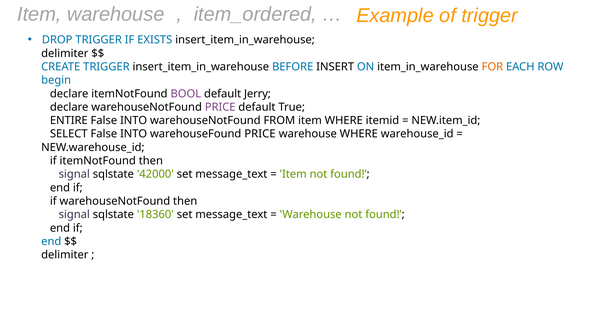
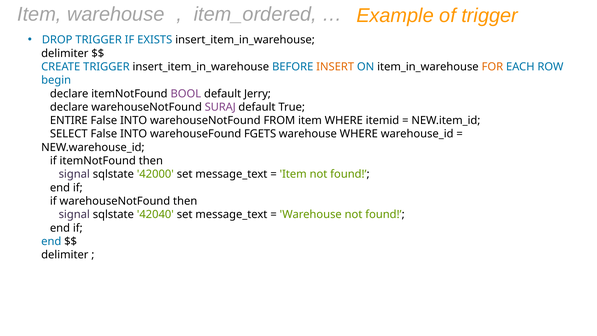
INSERT colour: black -> orange
warehouseNotFound PRICE: PRICE -> SURAJ
warehouseFound PRICE: PRICE -> FGETS
18360: 18360 -> 42040
